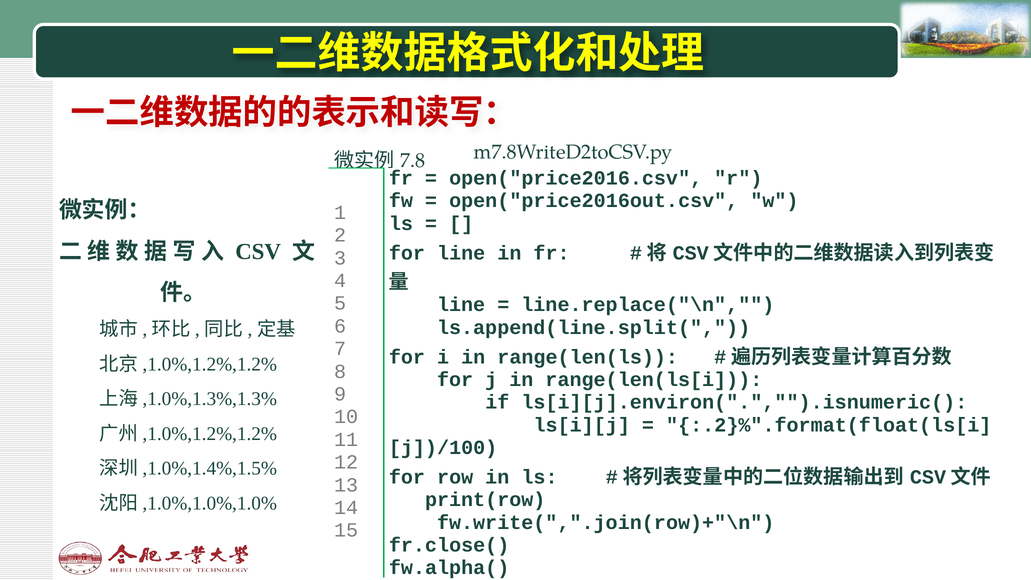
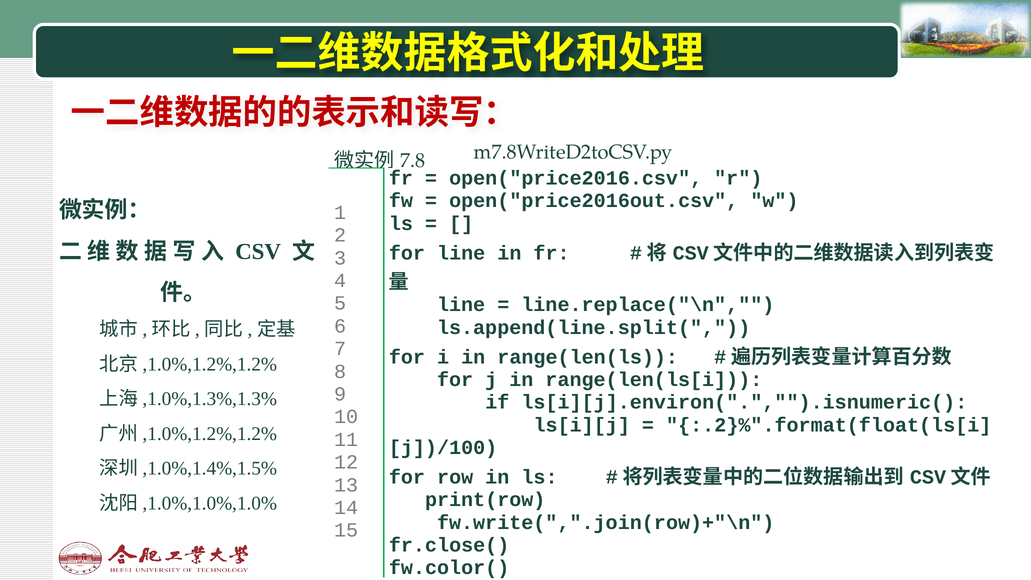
fw.alpha(: fw.alpha( -> fw.color(
